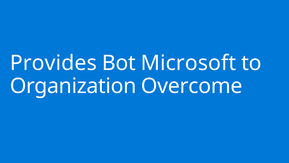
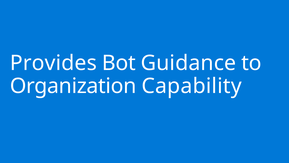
Microsoft: Microsoft -> Guidance
Overcome: Overcome -> Capability
